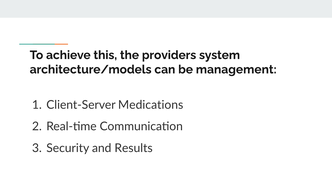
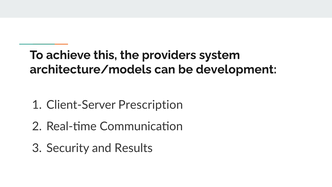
management: management -> development
Medications: Medications -> Prescription
